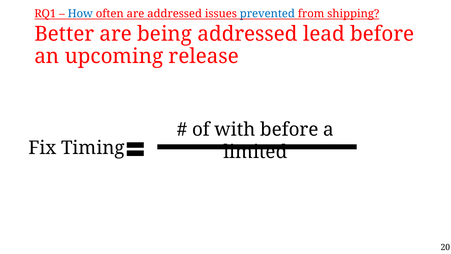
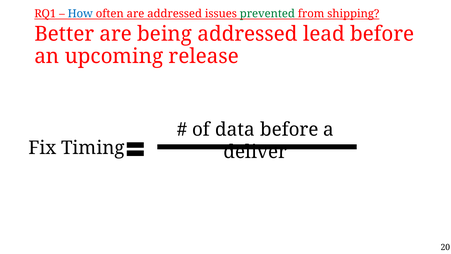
prevented colour: blue -> green
with: with -> data
limited: limited -> deliver
